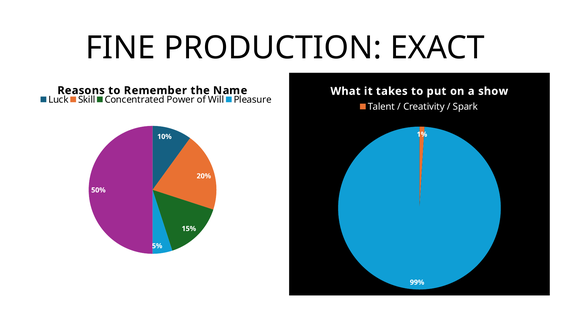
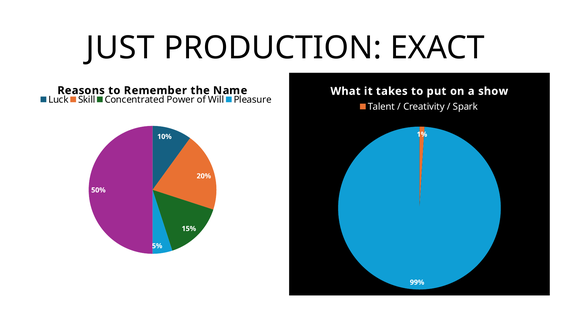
FINE: FINE -> JUST
